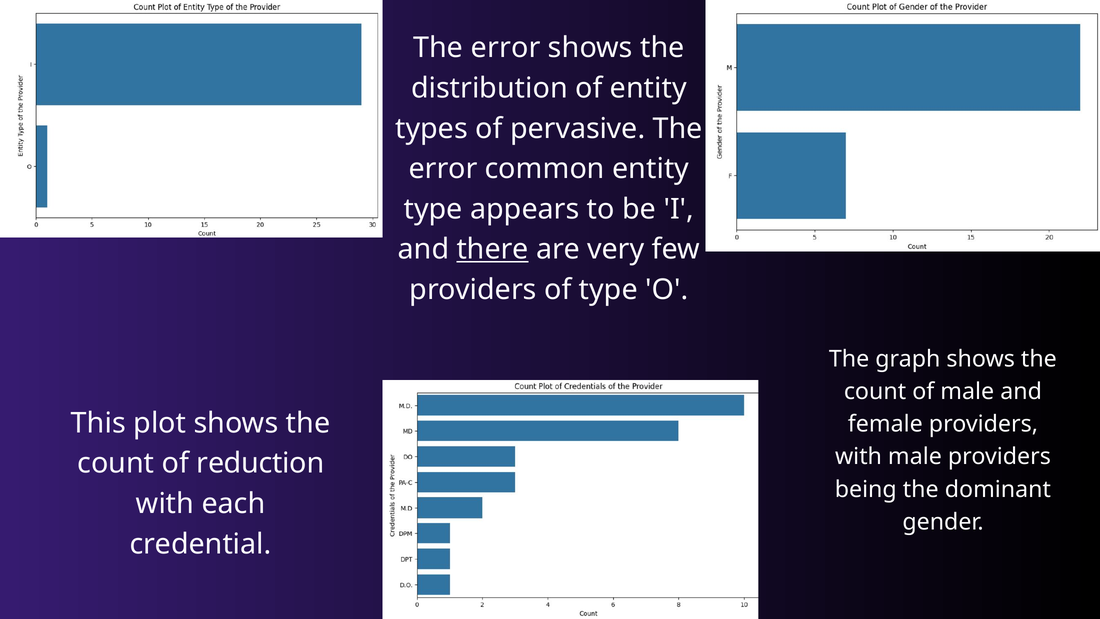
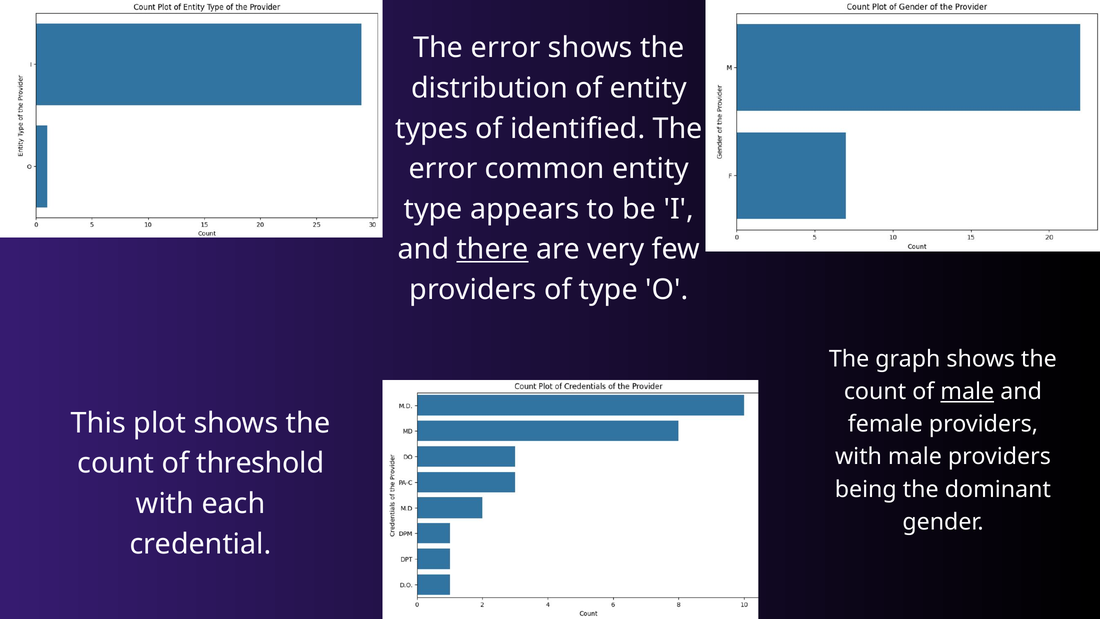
pervasive: pervasive -> identified
male at (967, 391) underline: none -> present
reduction: reduction -> threshold
